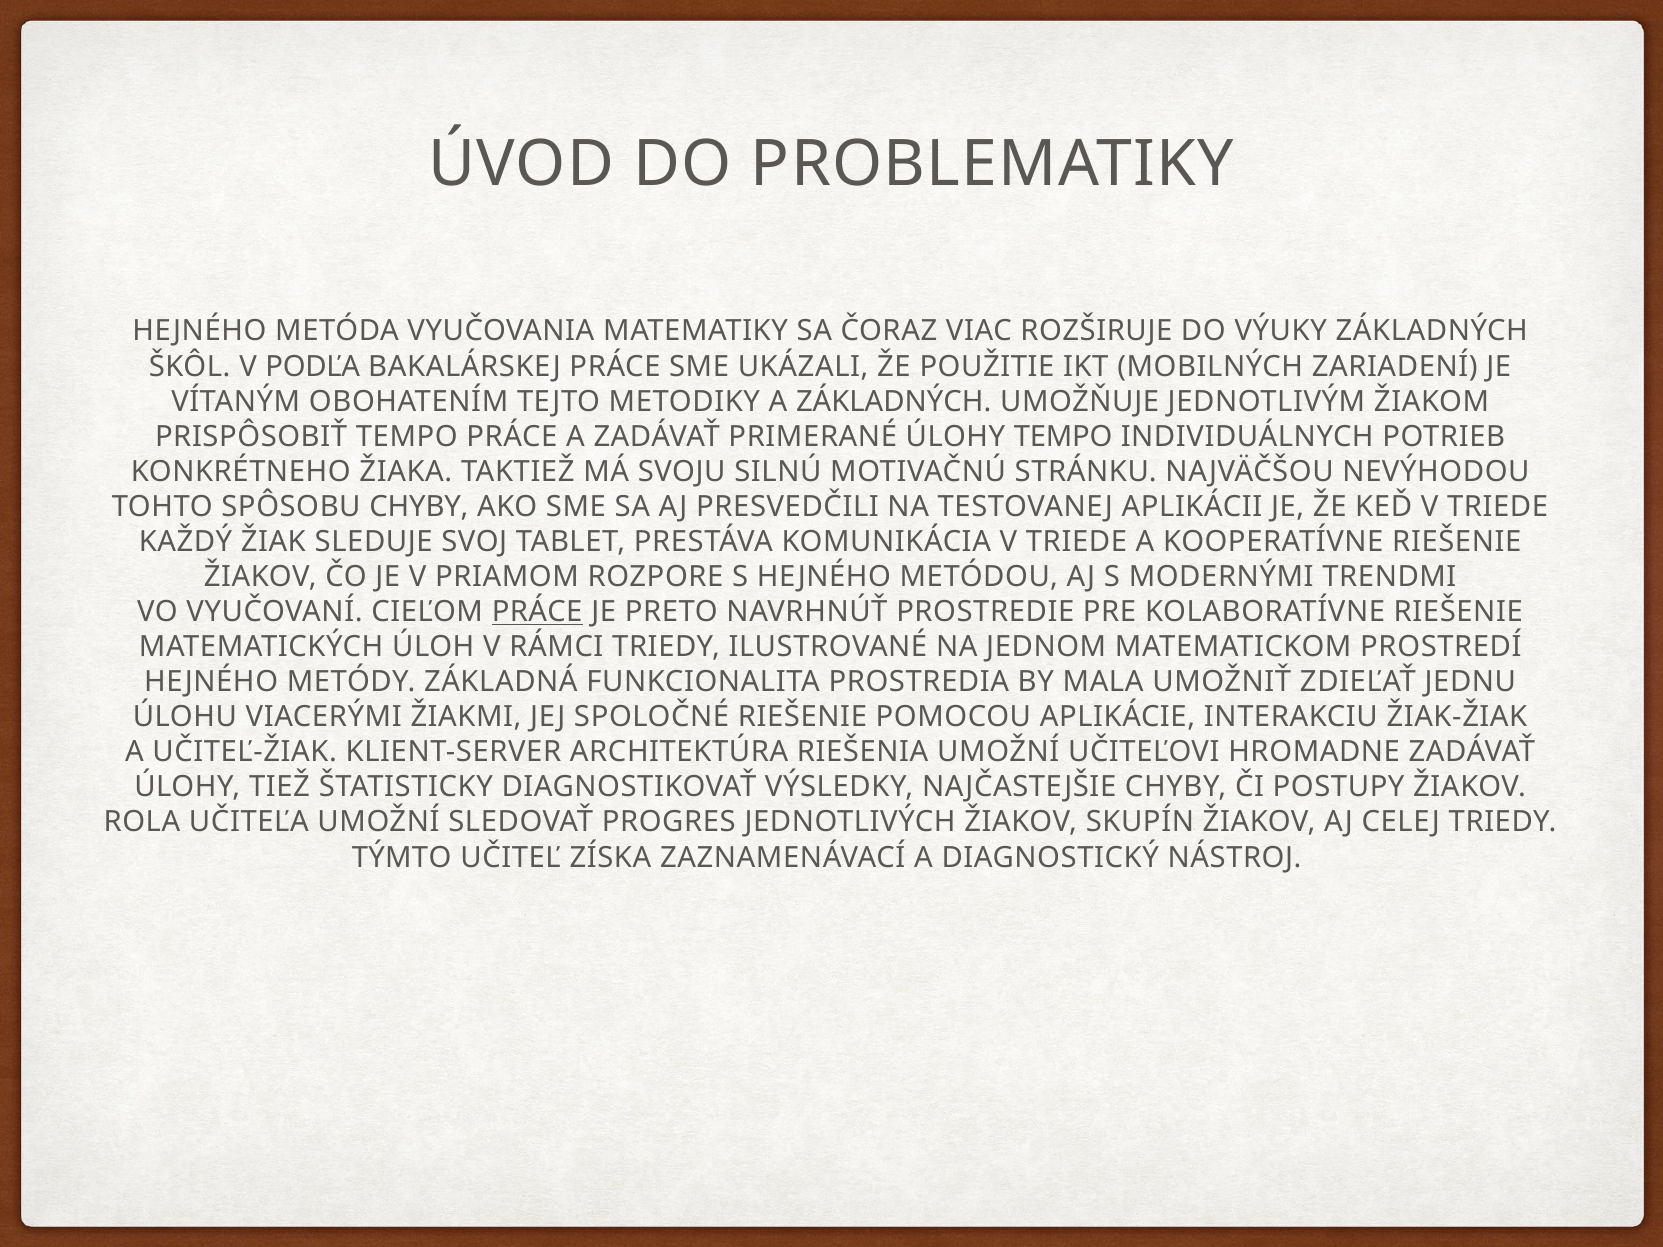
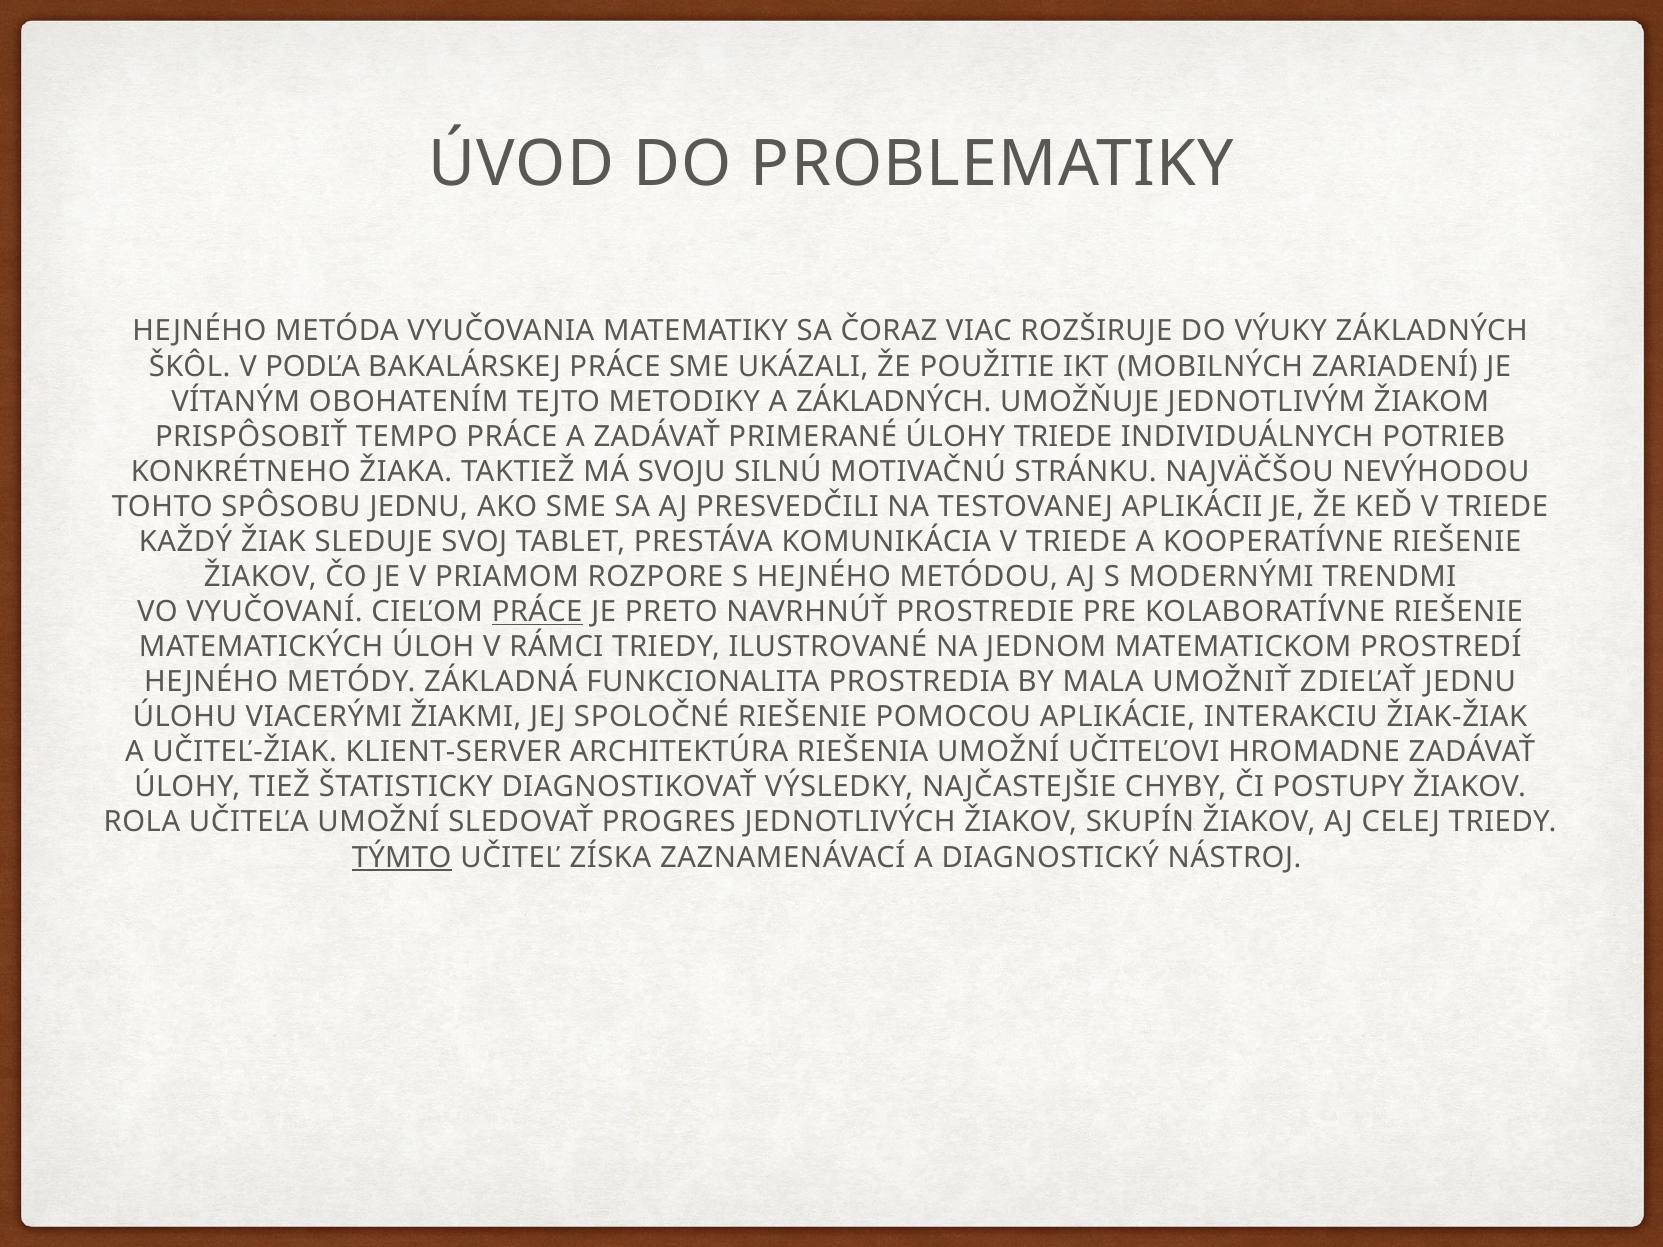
ÚLOHY TEMPO: TEMPO -> TRIEDE
SPÔSOBU CHYBY: CHYBY -> JEDNU
TÝMTO underline: none -> present
